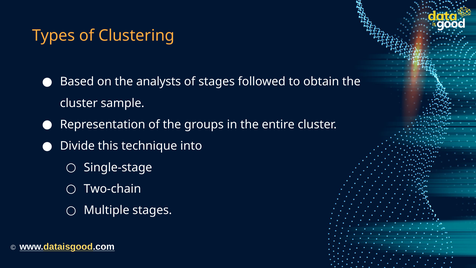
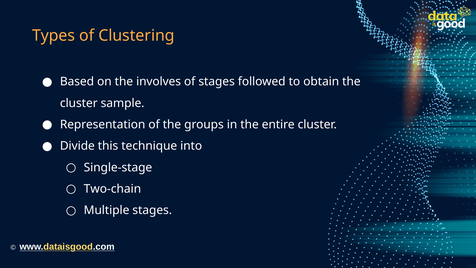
analysts: analysts -> involves
